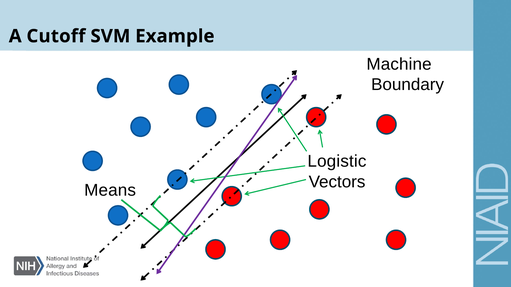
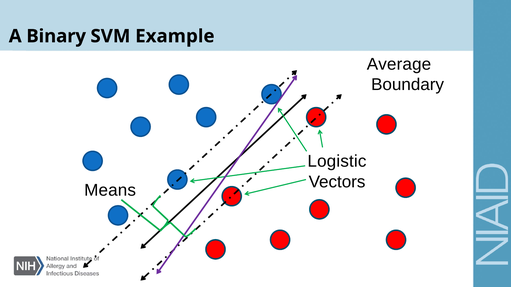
Cutoff: Cutoff -> Binary
Machine: Machine -> Average
